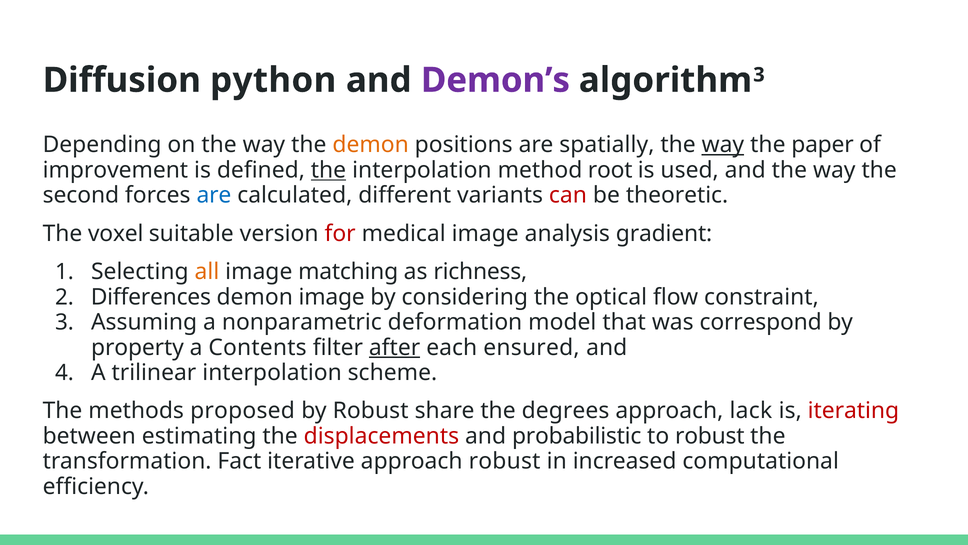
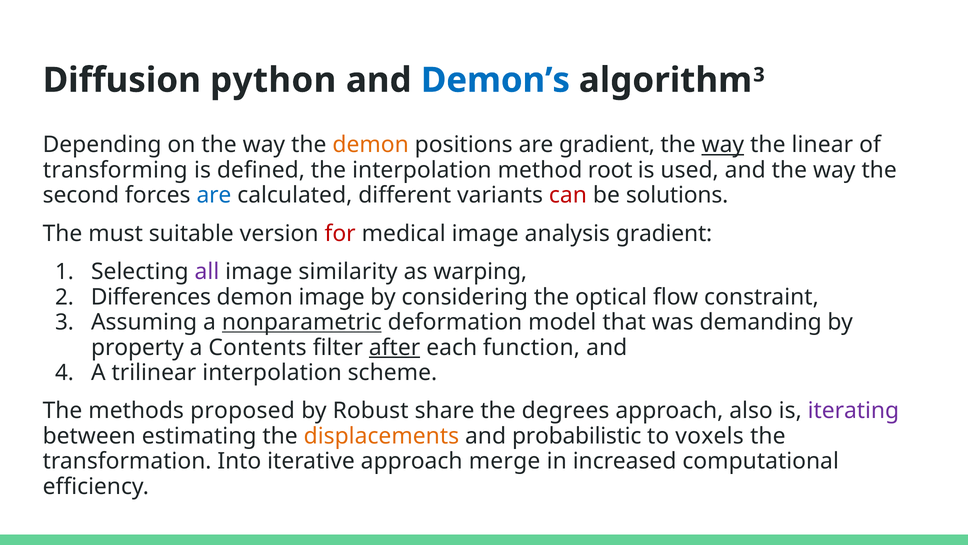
Demon’s colour: purple -> blue
are spatially: spatially -> gradient
paper: paper -> linear
improvement: improvement -> transforming
the at (328, 170) underline: present -> none
theoretic: theoretic -> solutions
voxel: voxel -> must
all colour: orange -> purple
matching: matching -> similarity
richness: richness -> warping
nonparametric underline: none -> present
correspond: correspond -> demanding
ensured: ensured -> function
lack: lack -> also
iterating colour: red -> purple
displacements colour: red -> orange
to robust: robust -> voxels
Fact: Fact -> Into
approach robust: robust -> merge
